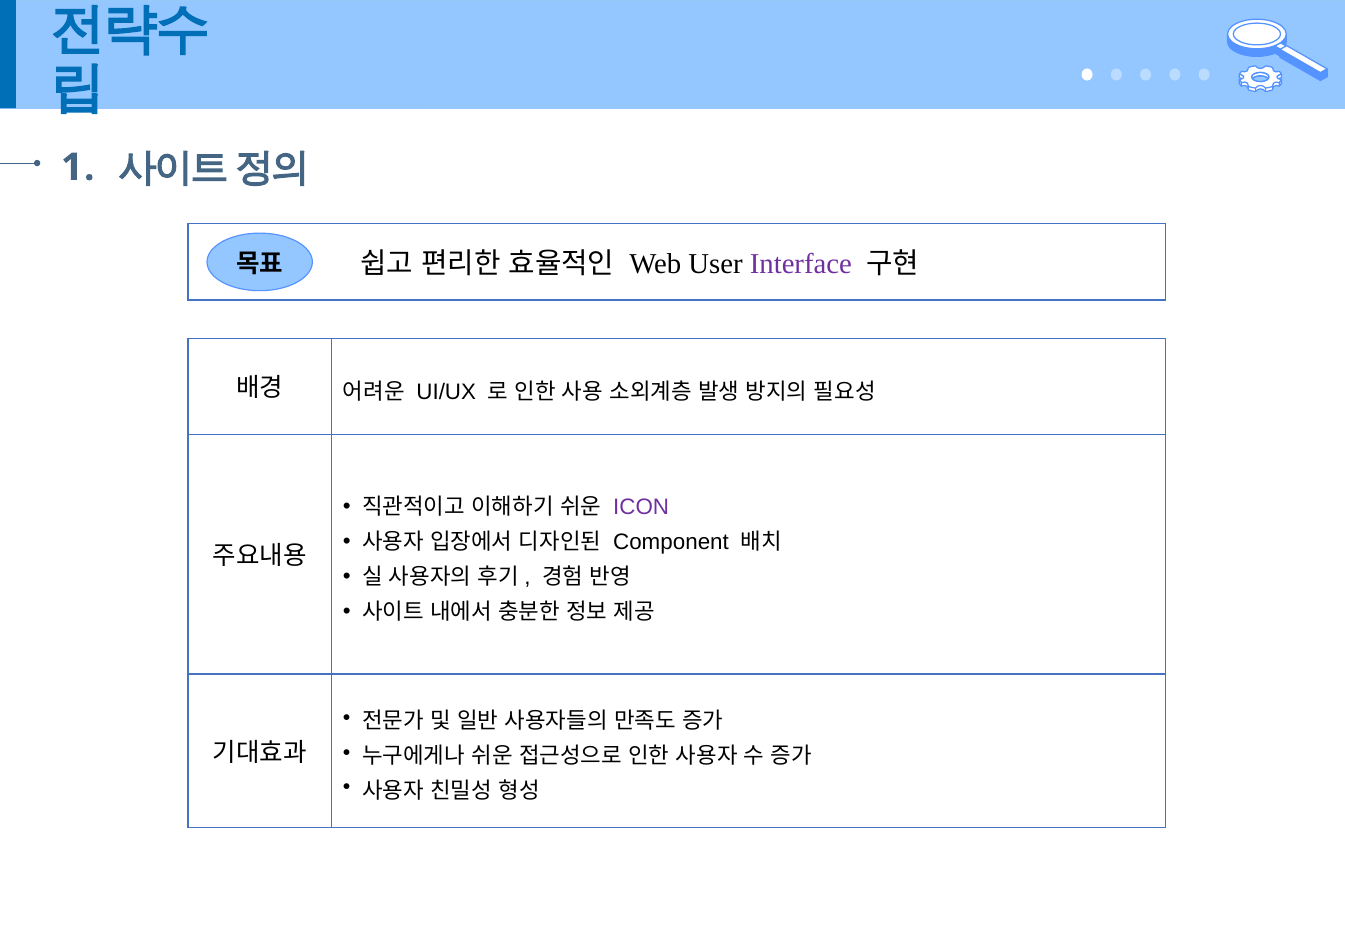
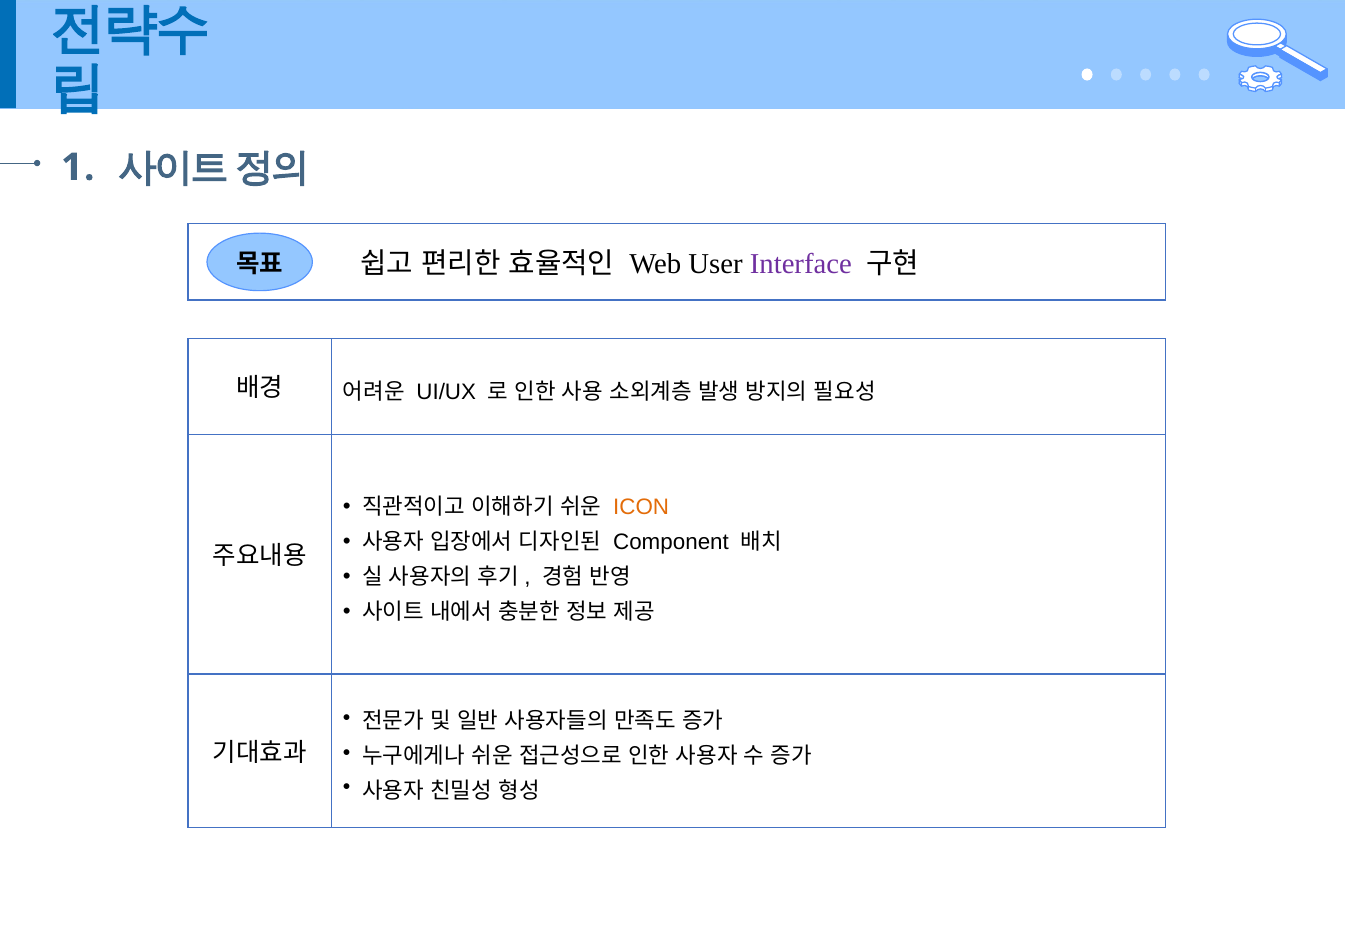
ICON colour: purple -> orange
